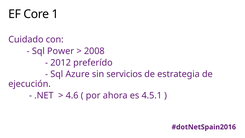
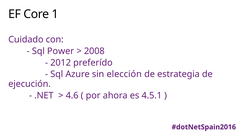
servicios: servicios -> elección
